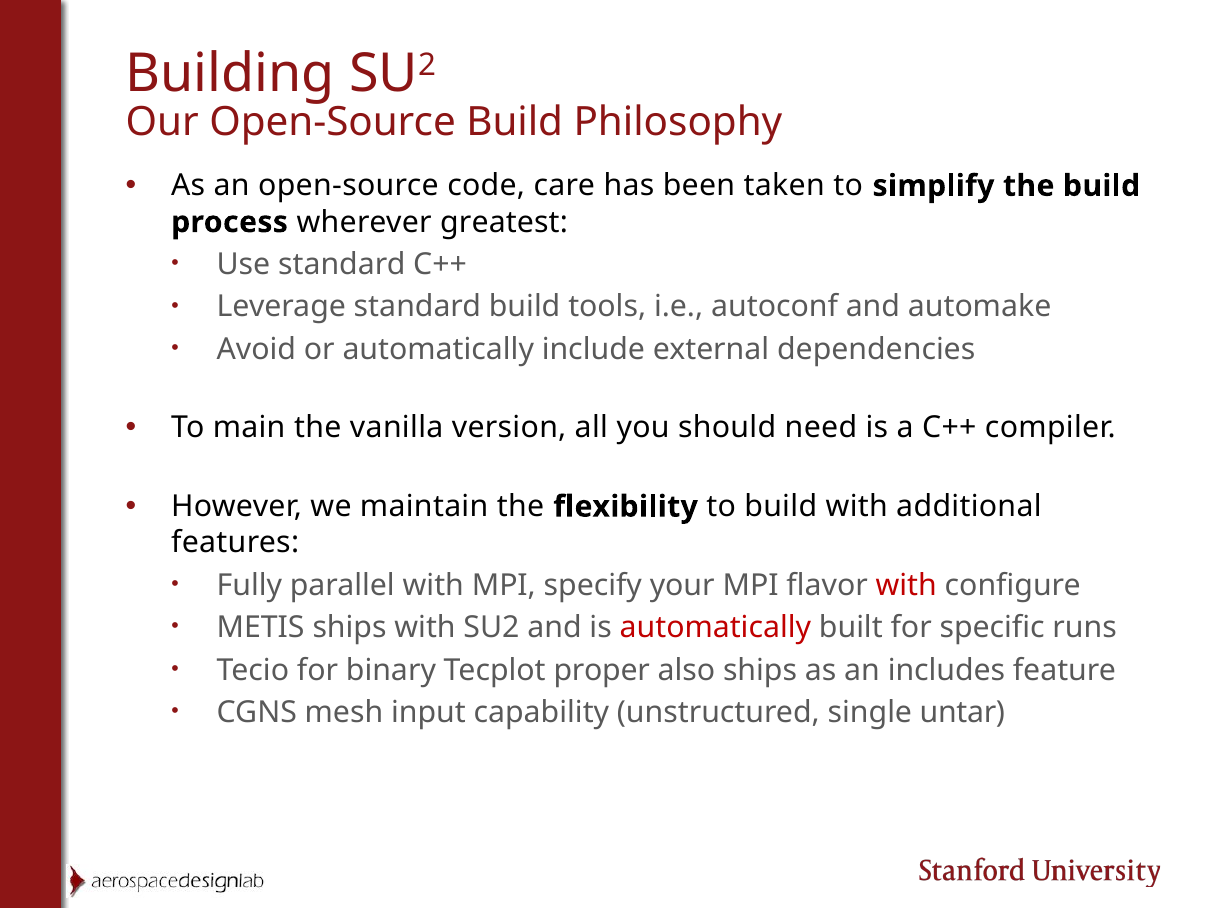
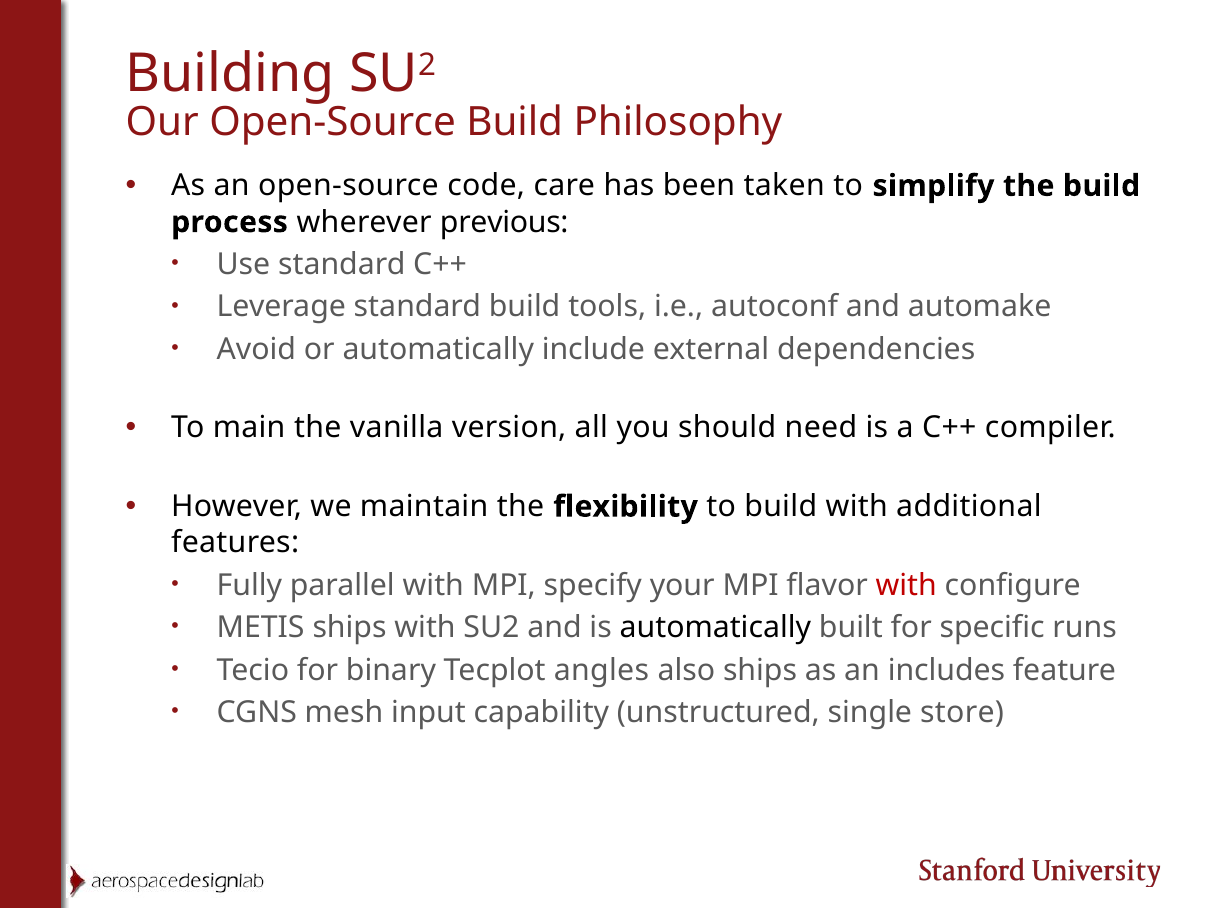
greatest: greatest -> previous
automatically at (715, 628) colour: red -> black
proper: proper -> angles
untar: untar -> store
